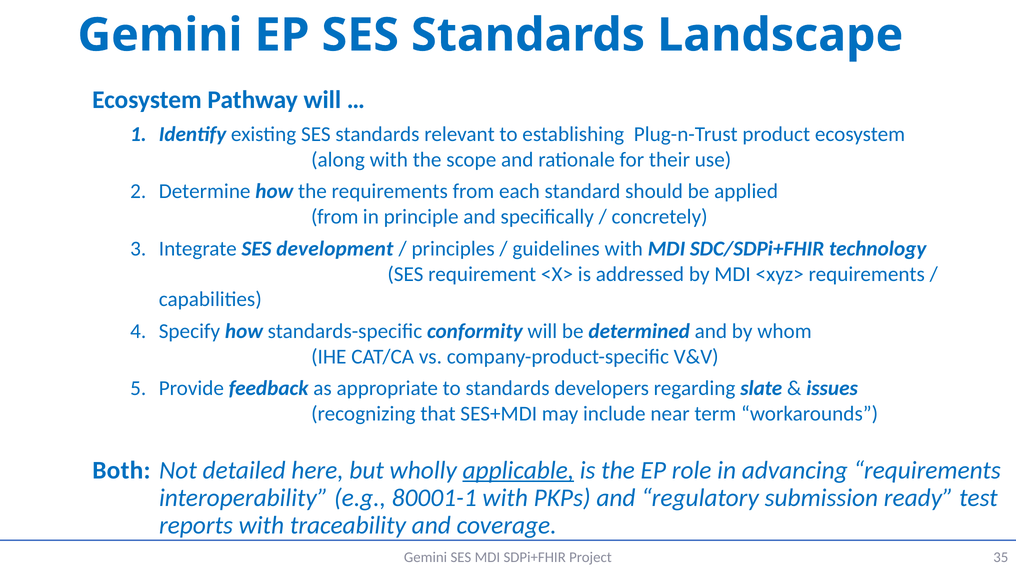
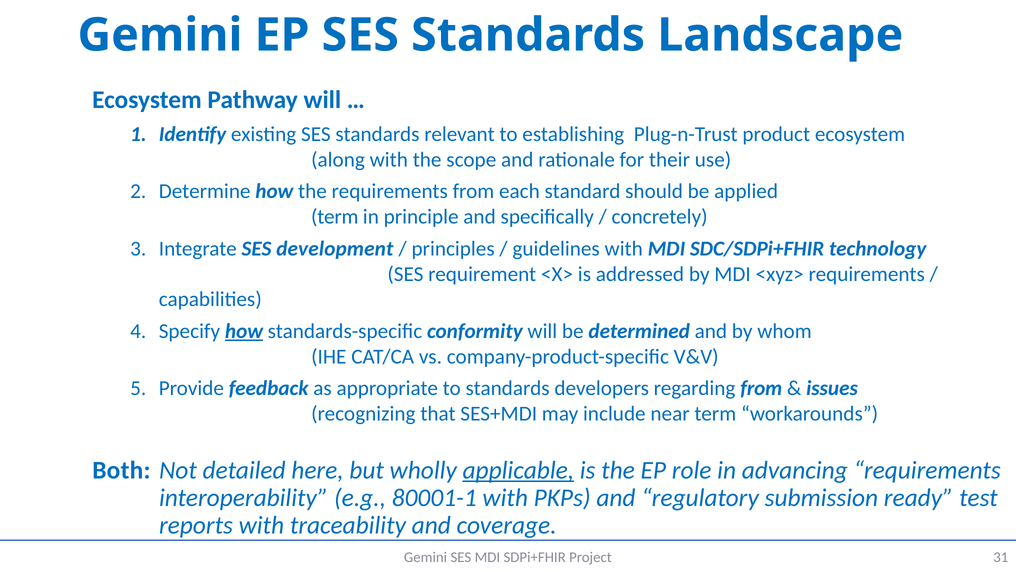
from at (335, 217): from -> term
how at (244, 331) underline: none -> present
regarding slate: slate -> from
35: 35 -> 31
